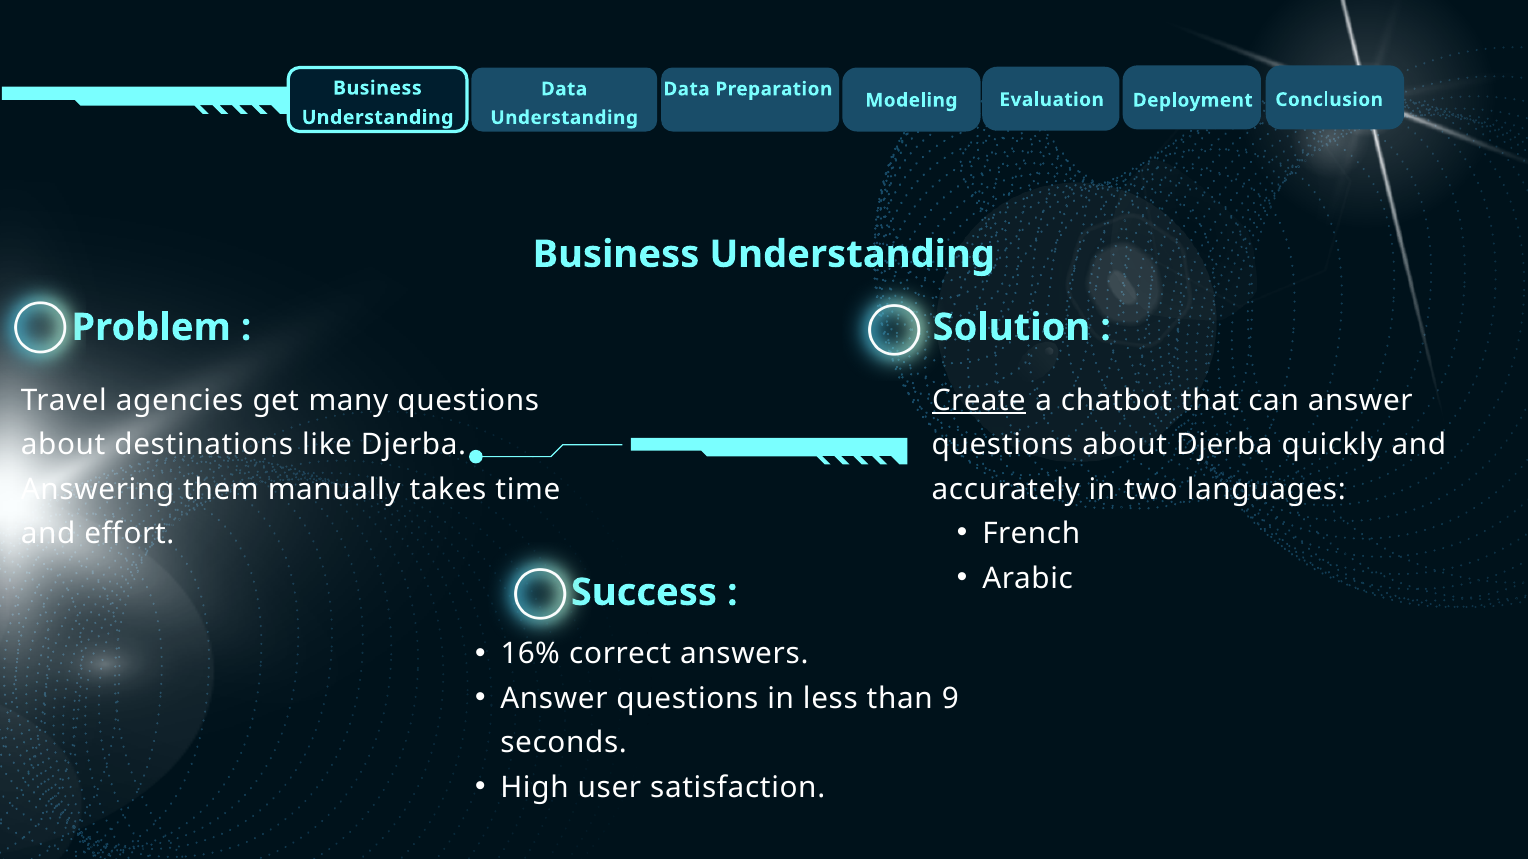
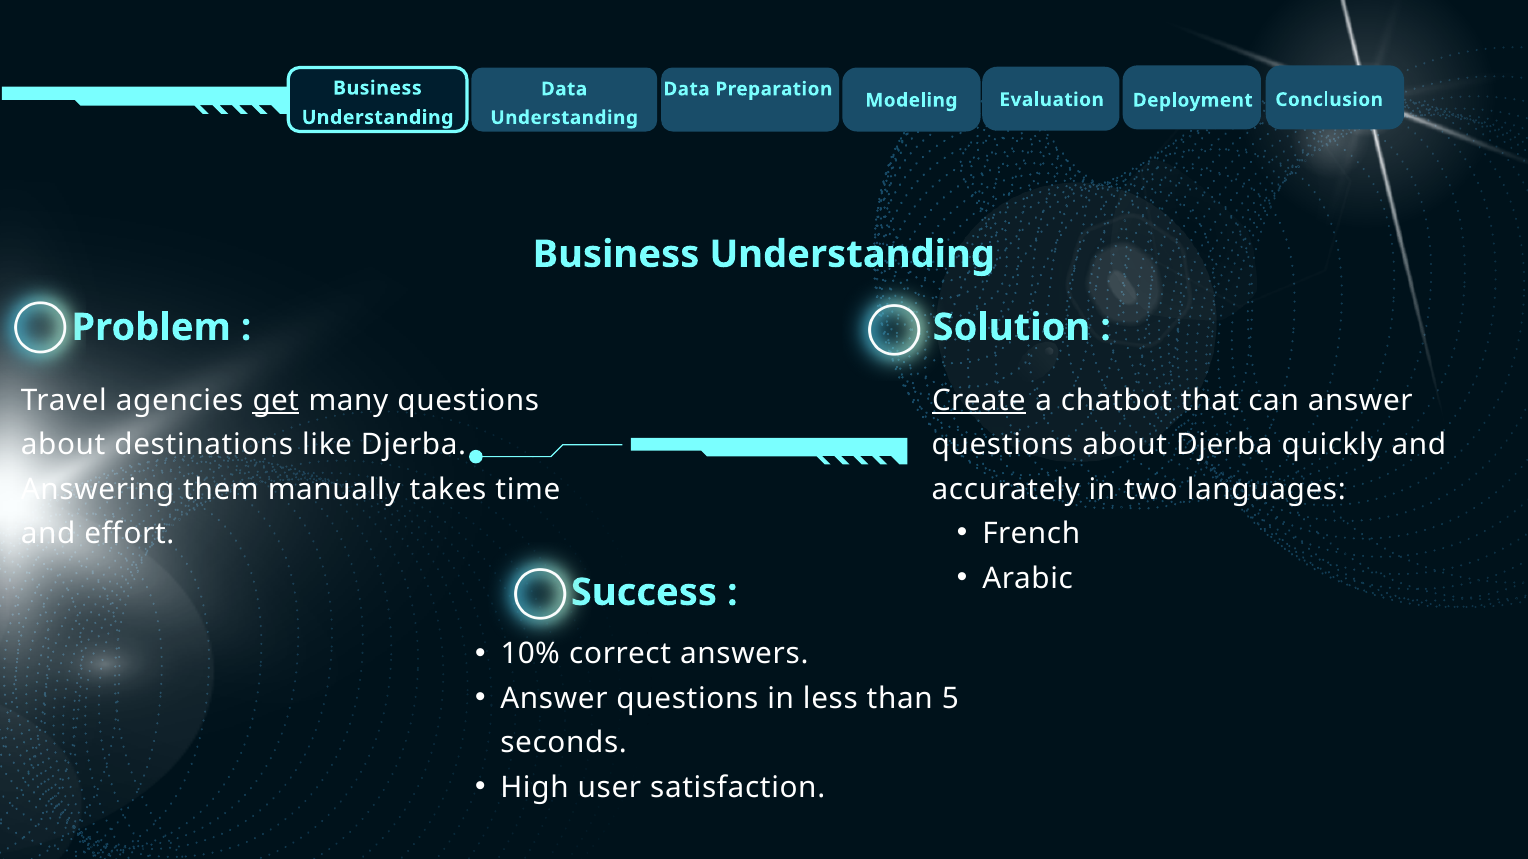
get underline: none -> present
16%: 16% -> 10%
9: 9 -> 5
